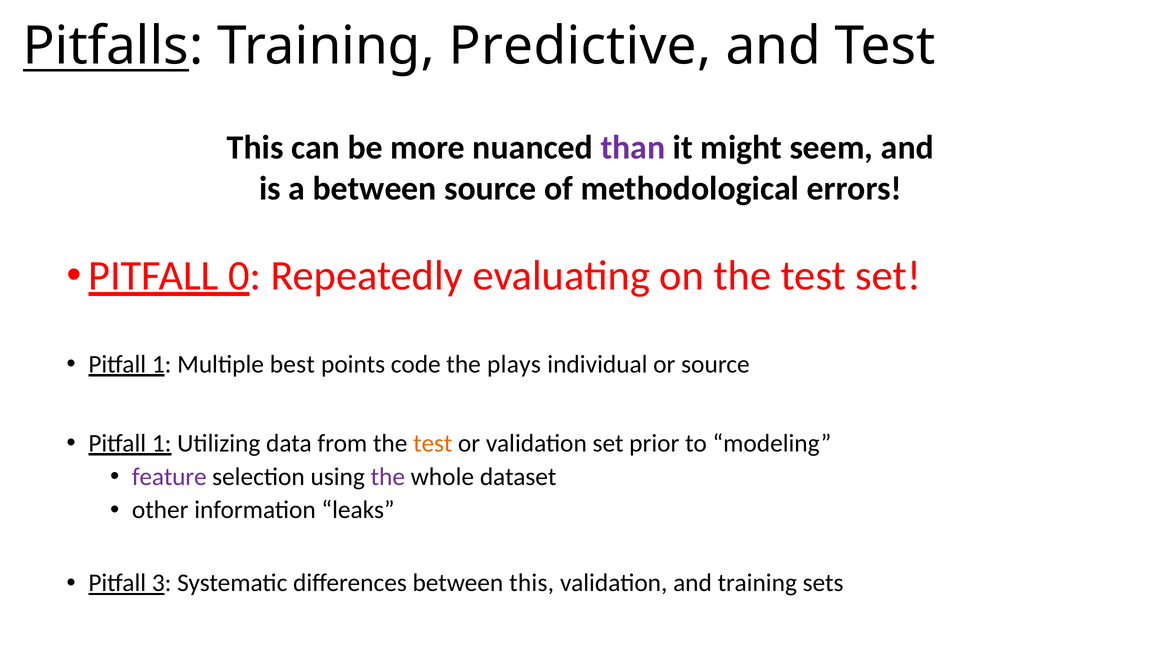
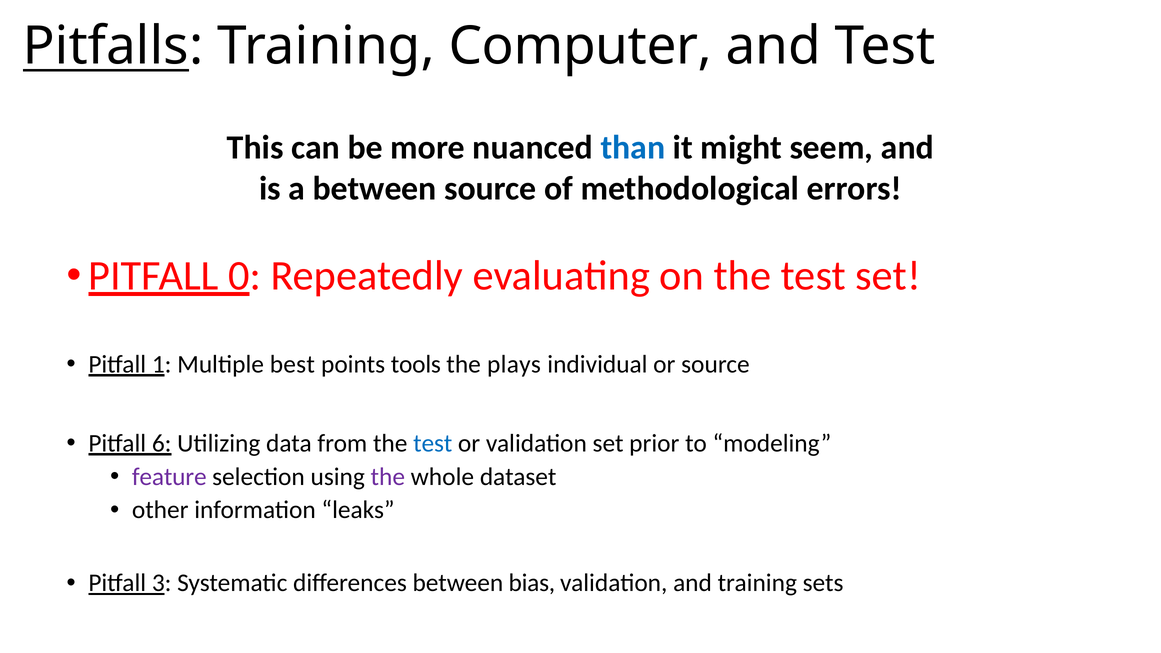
Predictive: Predictive -> Computer
than colour: purple -> blue
code: code -> tools
1 at (162, 443): 1 -> 6
test at (433, 443) colour: orange -> blue
between this: this -> bias
